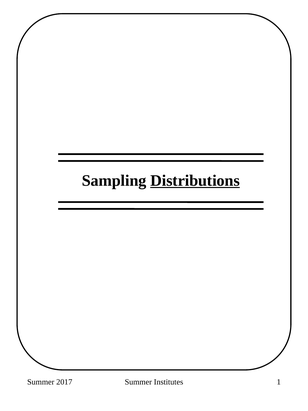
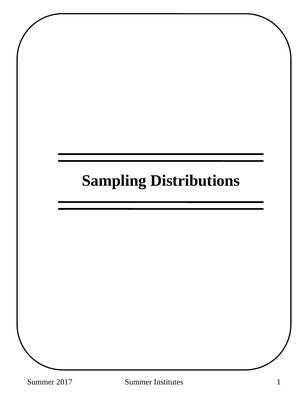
Distributions underline: present -> none
